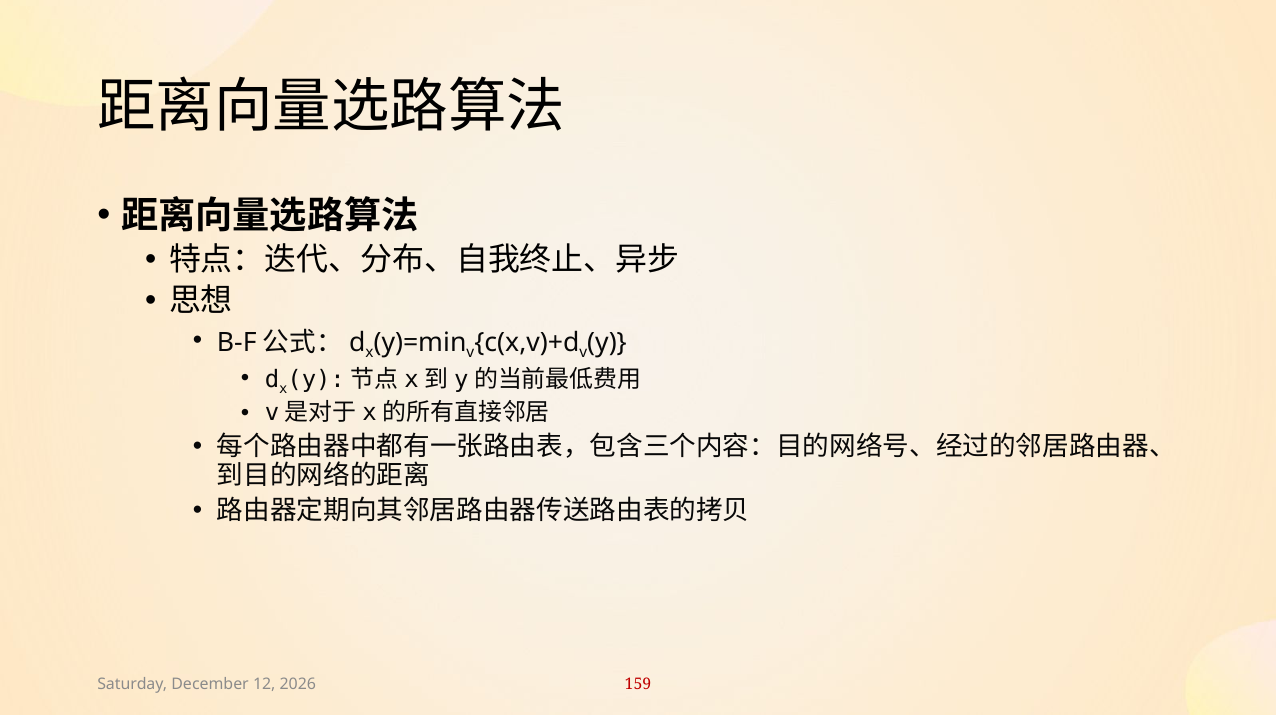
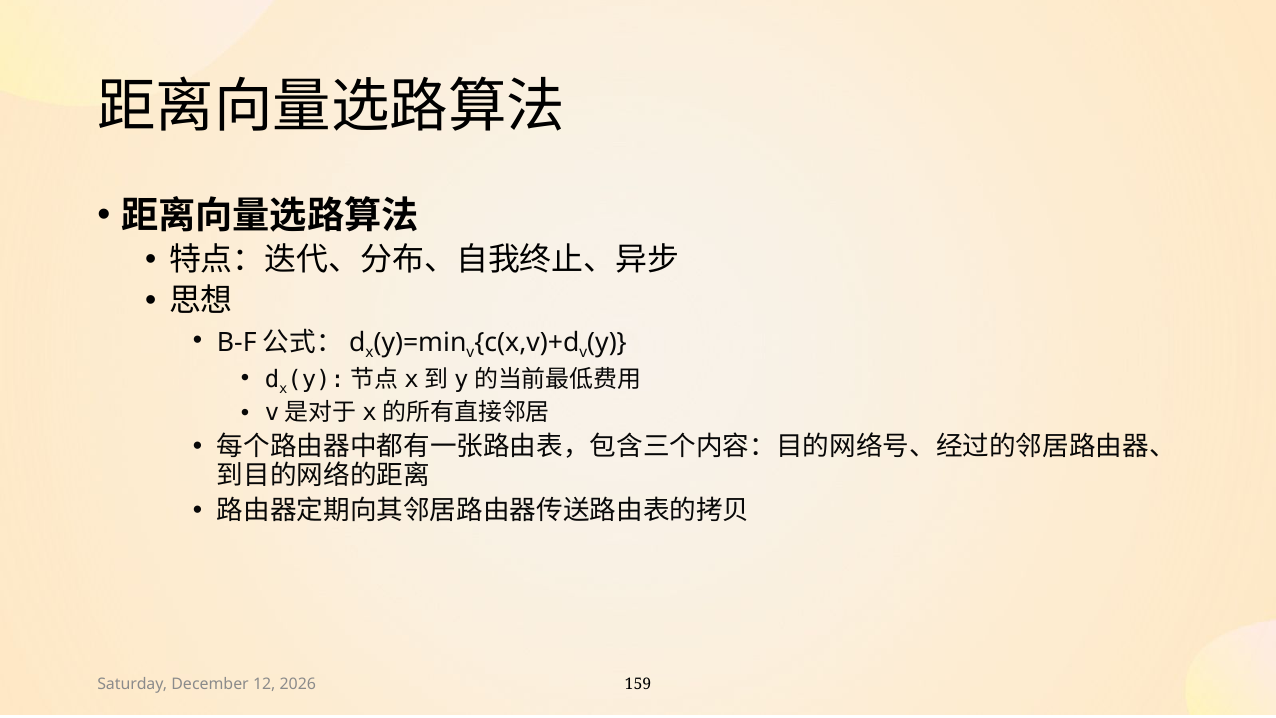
159 colour: red -> black
